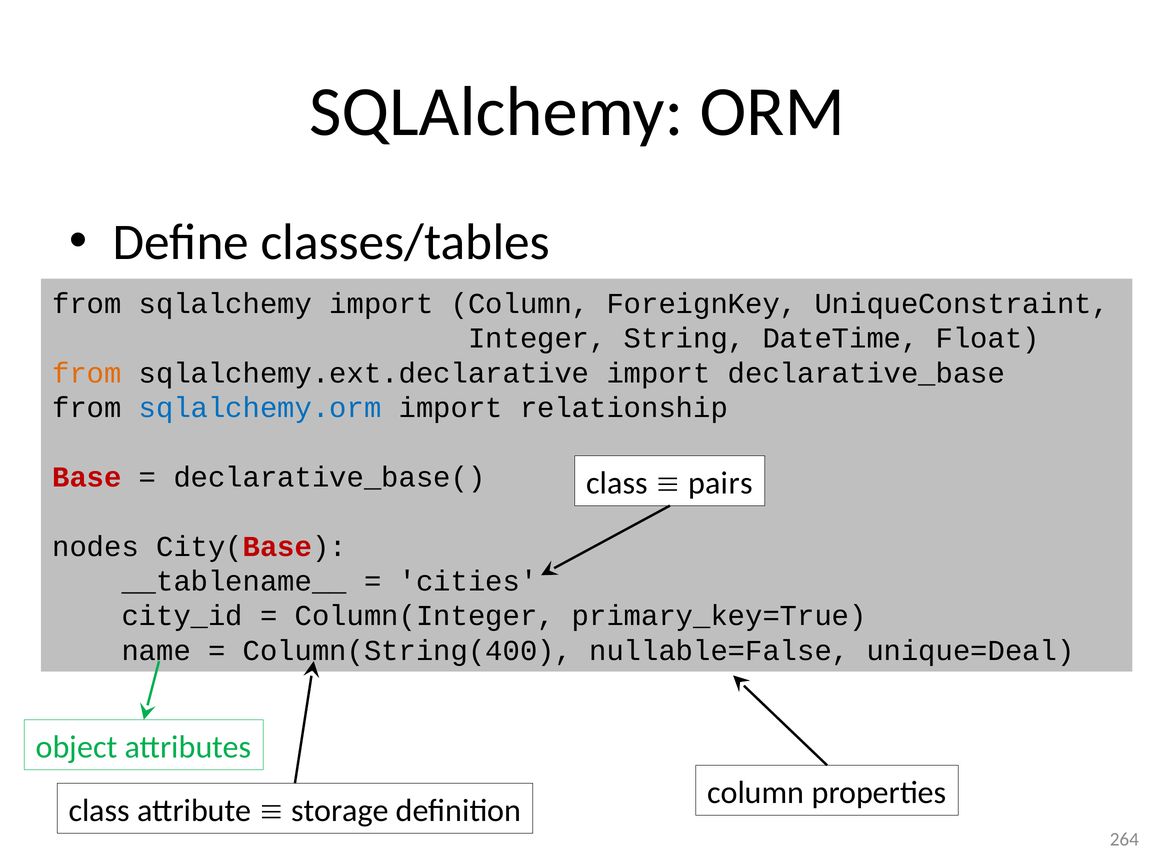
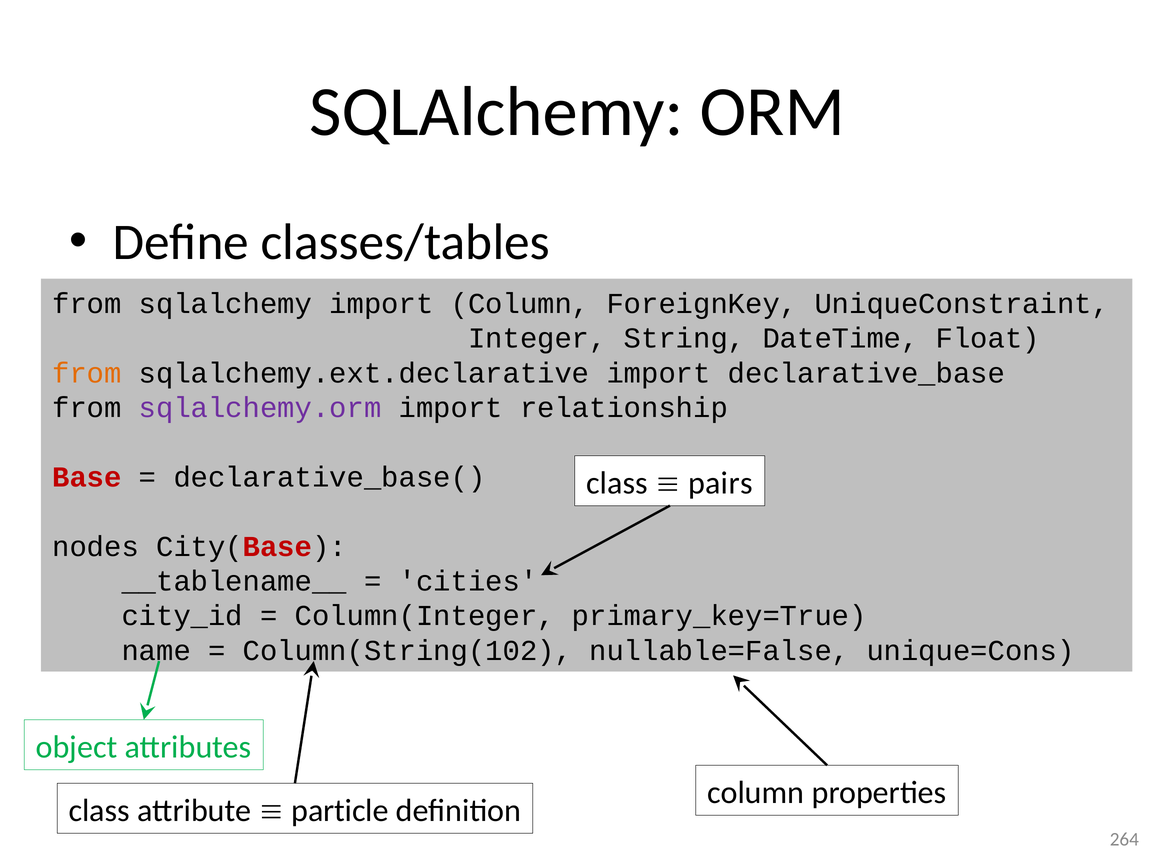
sqlalchemy.orm colour: blue -> purple
Column(String(400: Column(String(400 -> Column(String(102
unique=Deal: unique=Deal -> unique=Cons
storage: storage -> particle
